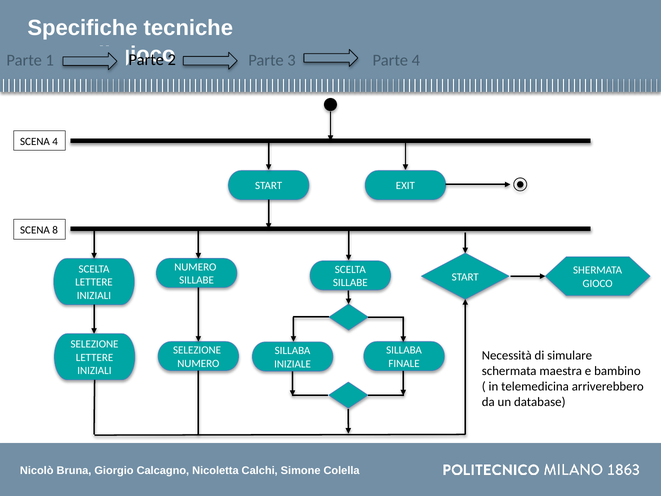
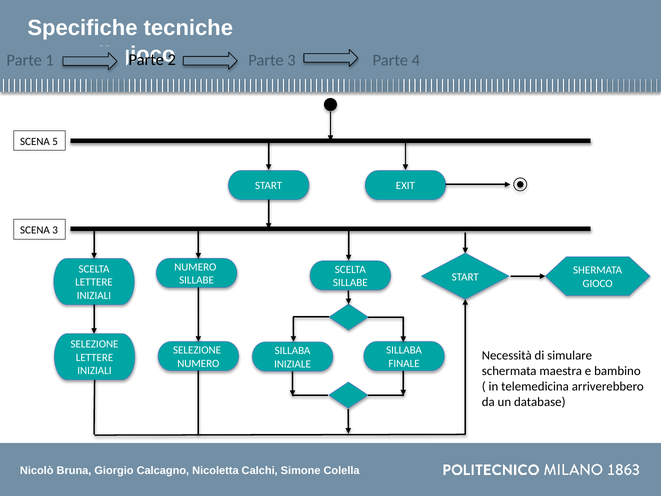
SCENA 4: 4 -> 5
SCENA 8: 8 -> 3
